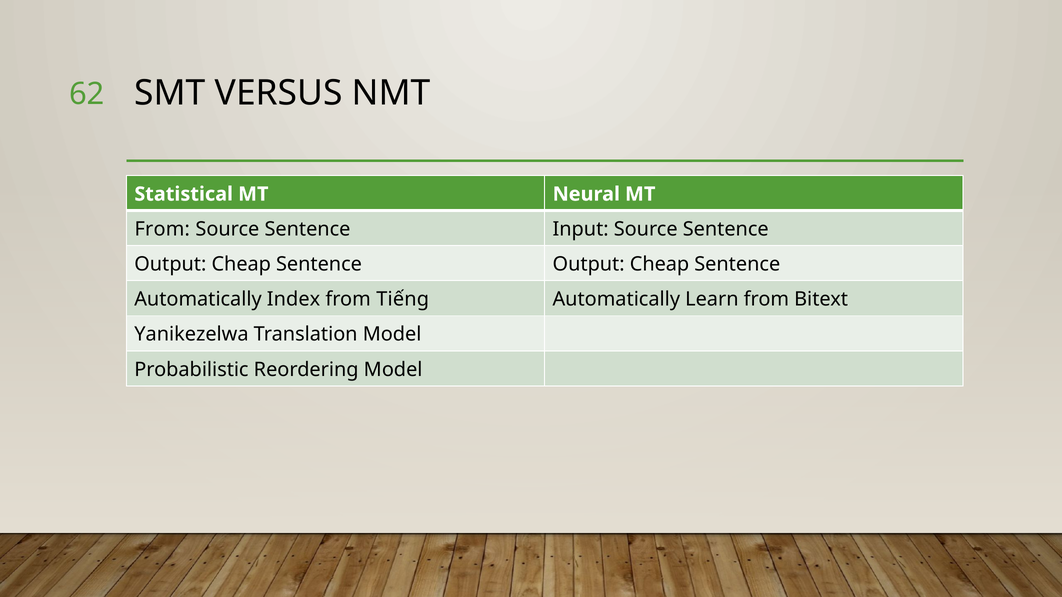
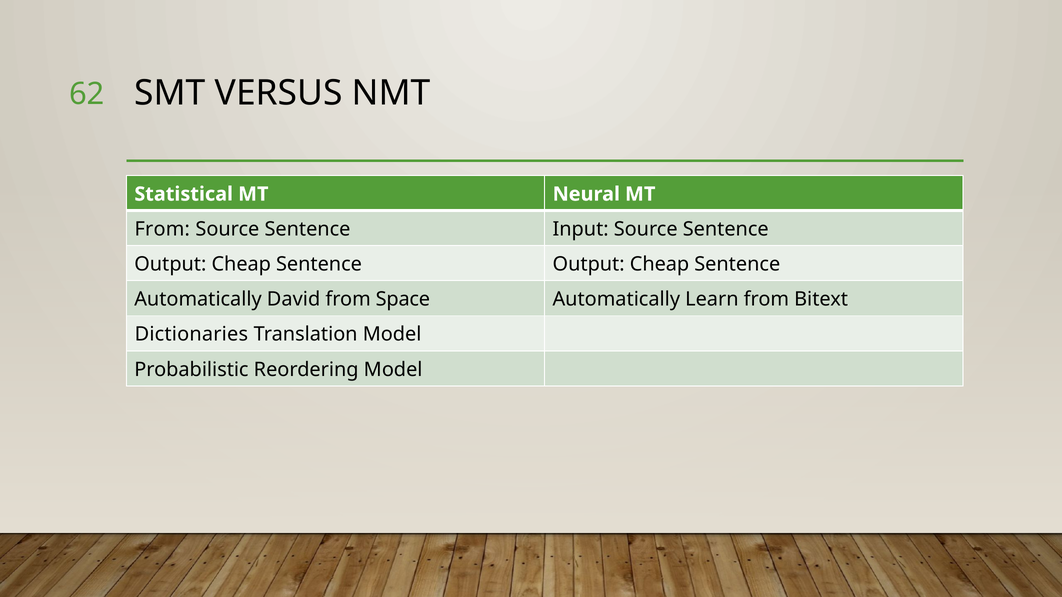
Index: Index -> David
Tiếng: Tiếng -> Space
Yanikezelwa: Yanikezelwa -> Dictionaries
